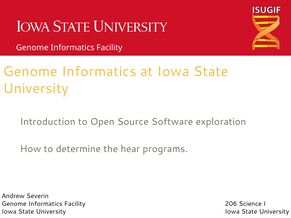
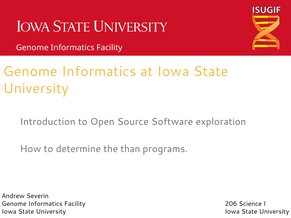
hear: hear -> than
